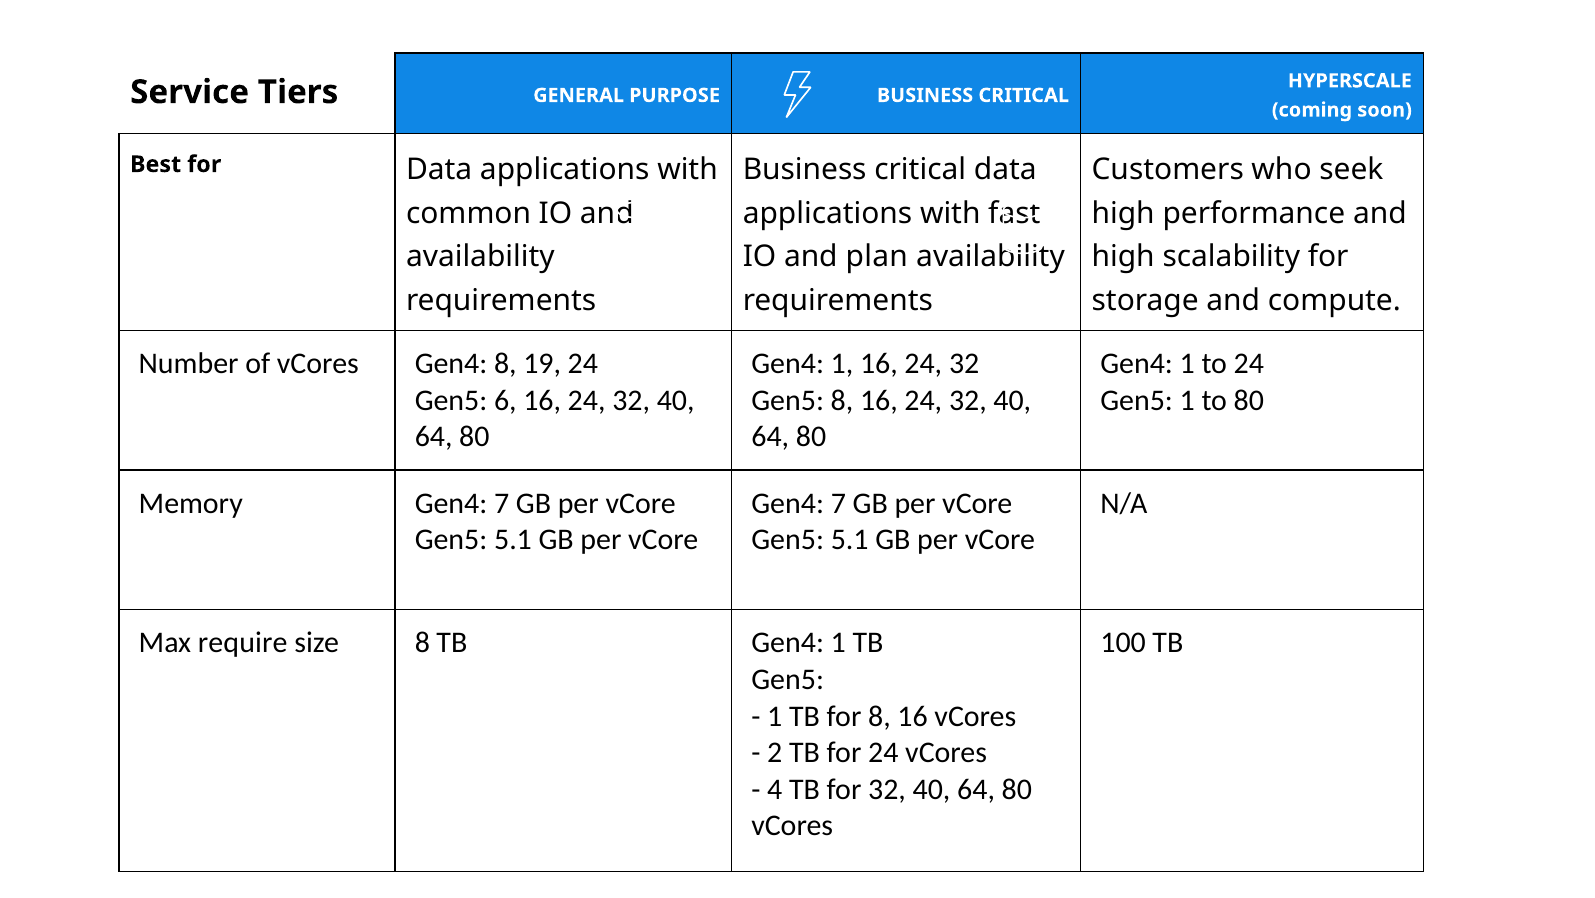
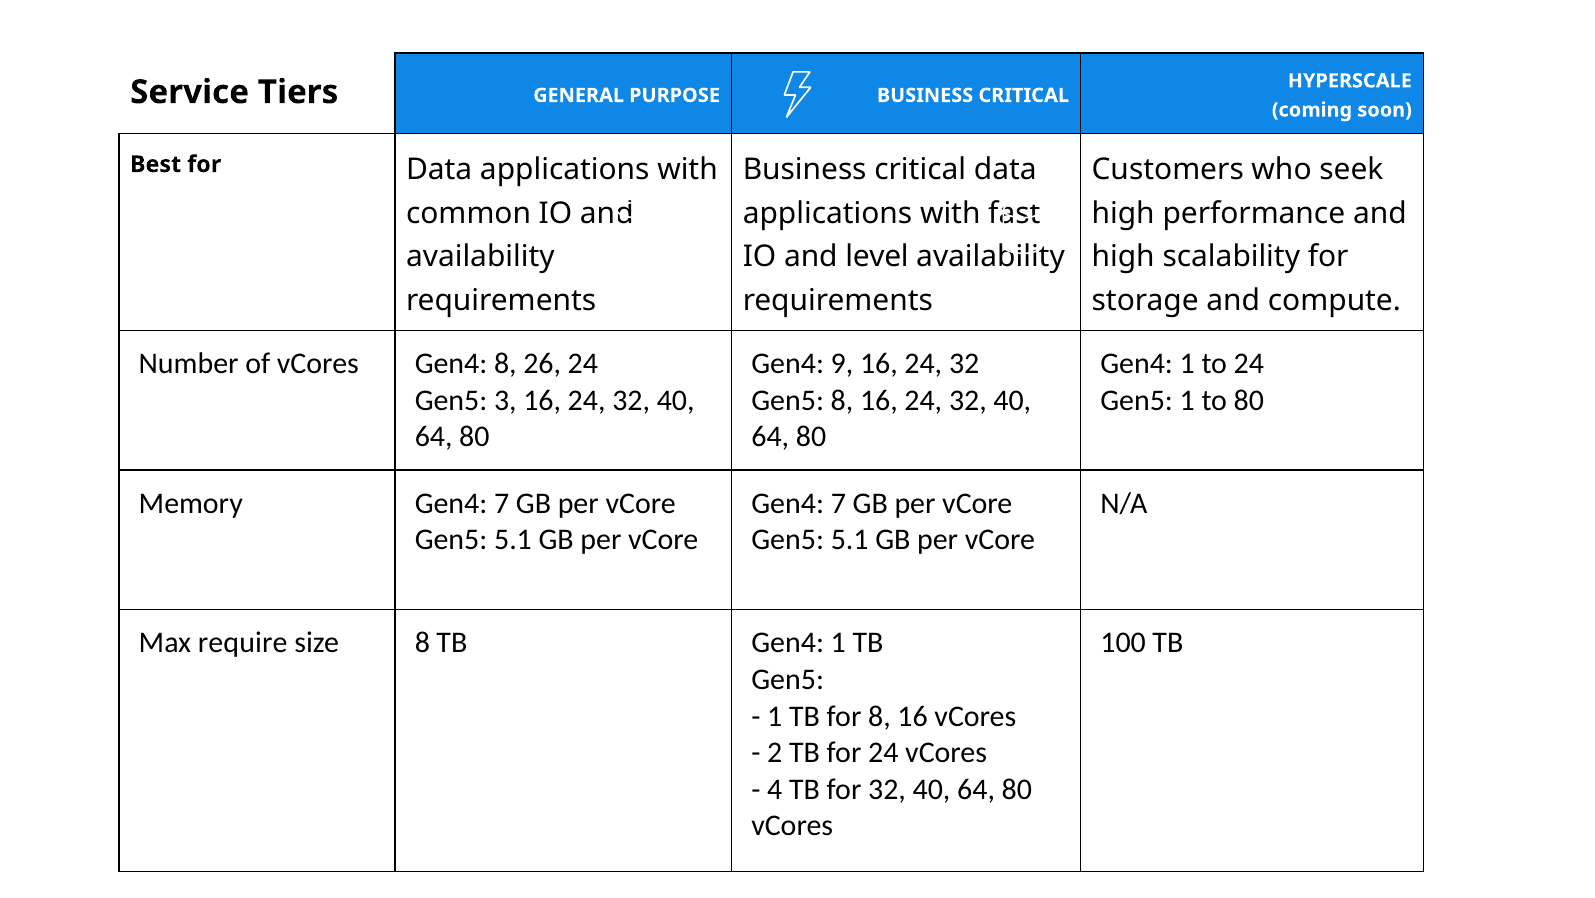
plan: plan -> level
19: 19 -> 26
1 at (842, 364): 1 -> 9
6: 6 -> 3
